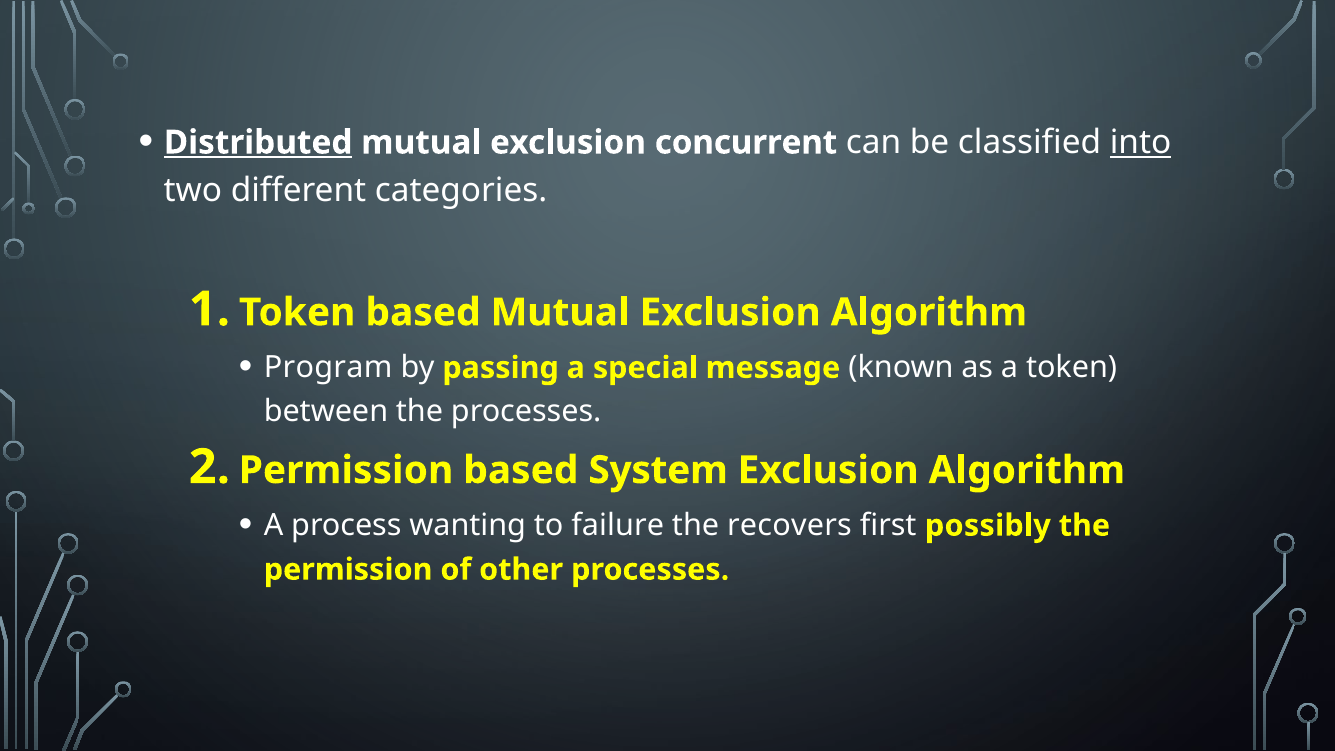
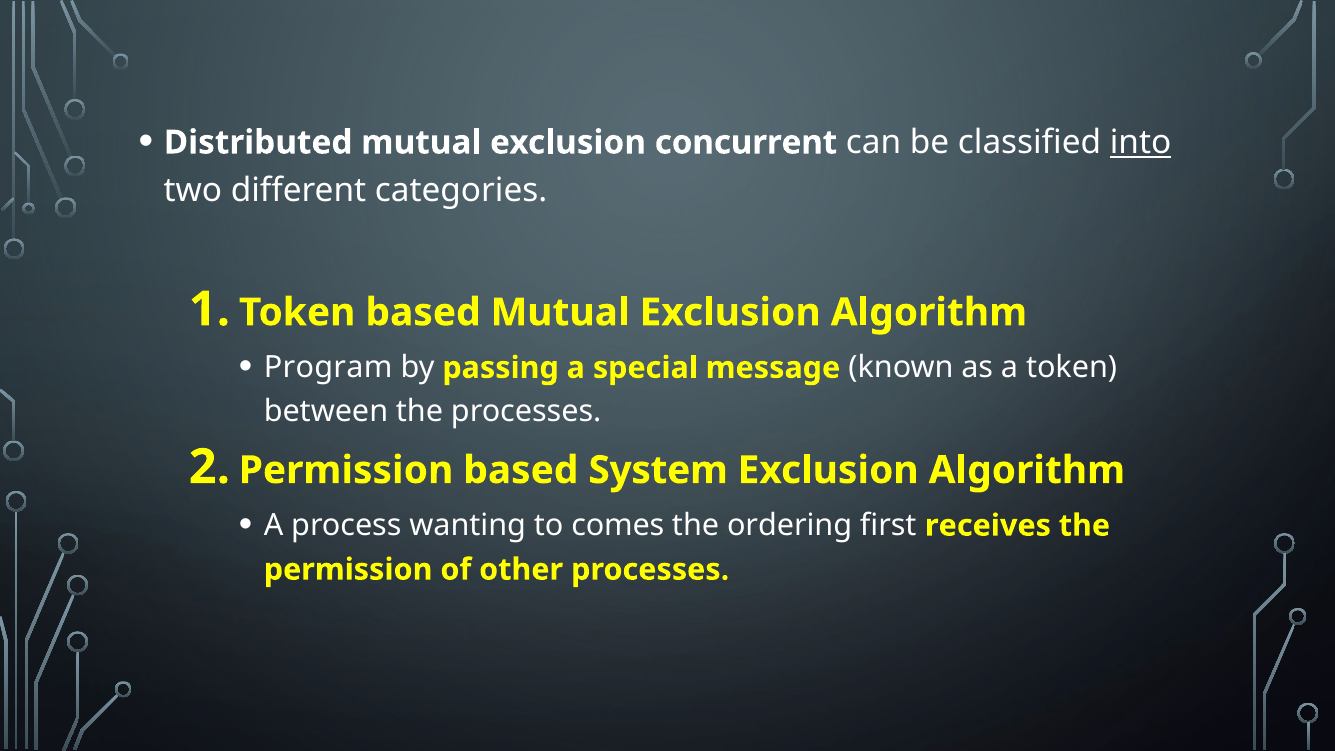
Distributed underline: present -> none
failure: failure -> comes
recovers: recovers -> ordering
possibly: possibly -> receives
